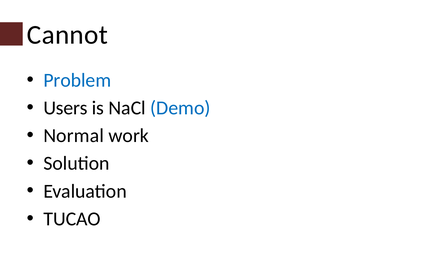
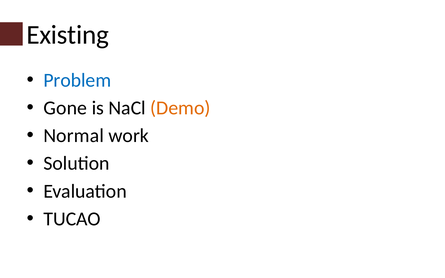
Cannot: Cannot -> Existing
Users: Users -> Gone
Demo colour: blue -> orange
